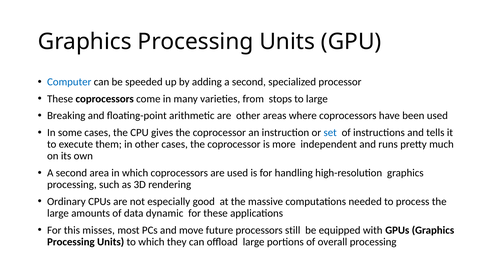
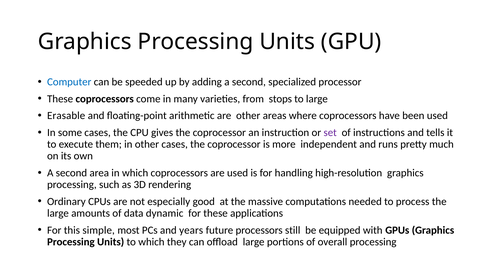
Breaking: Breaking -> Erasable
set colour: blue -> purple
misses: misses -> simple
move: move -> years
